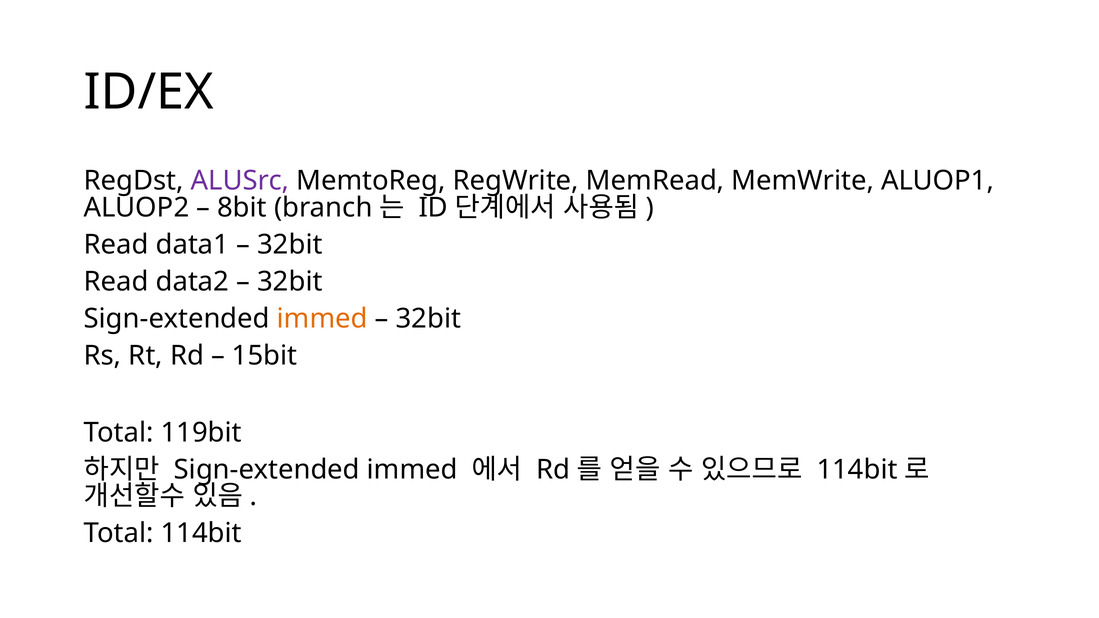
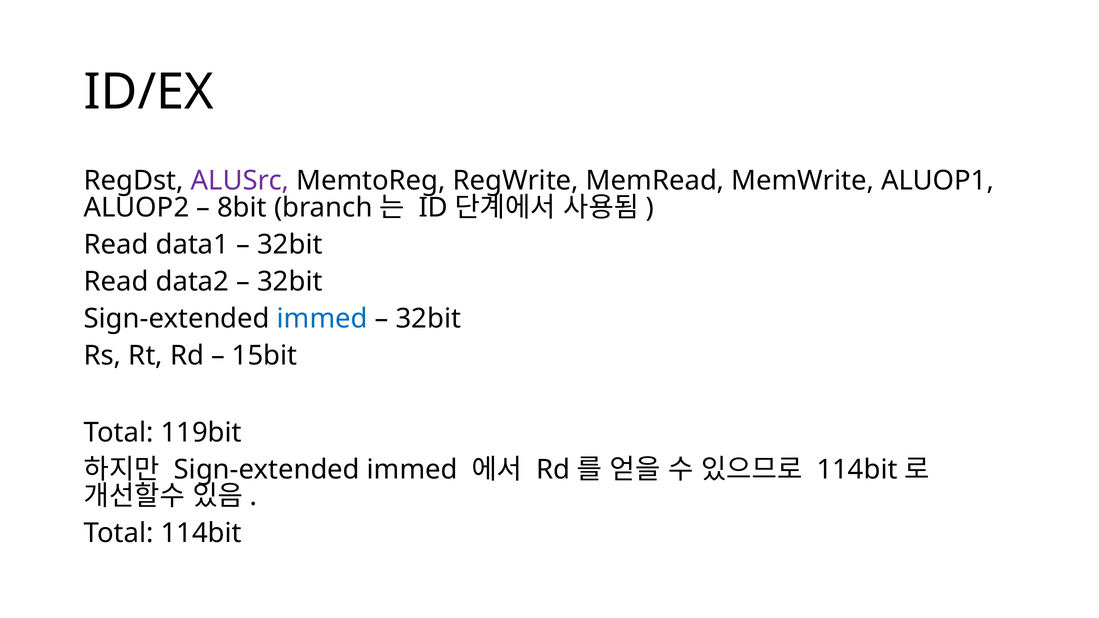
immed at (322, 319) colour: orange -> blue
